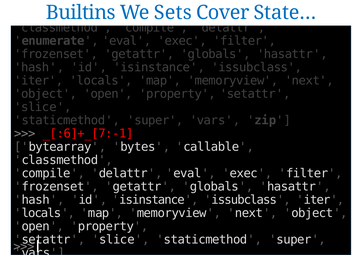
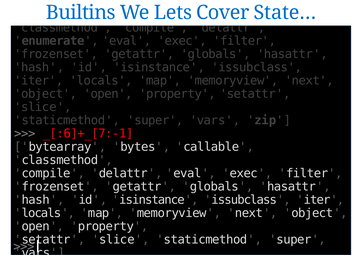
Sets: Sets -> Lets
